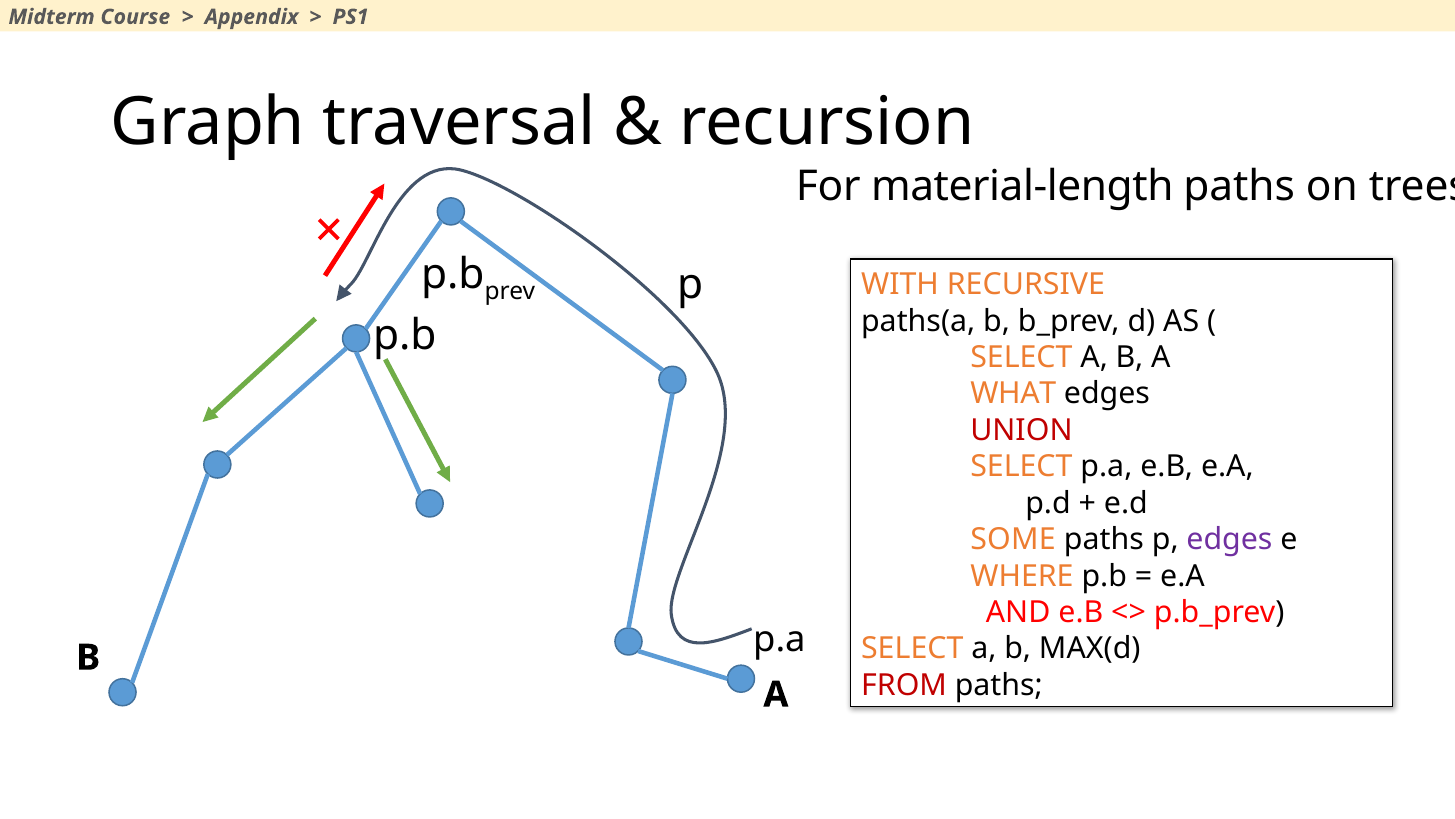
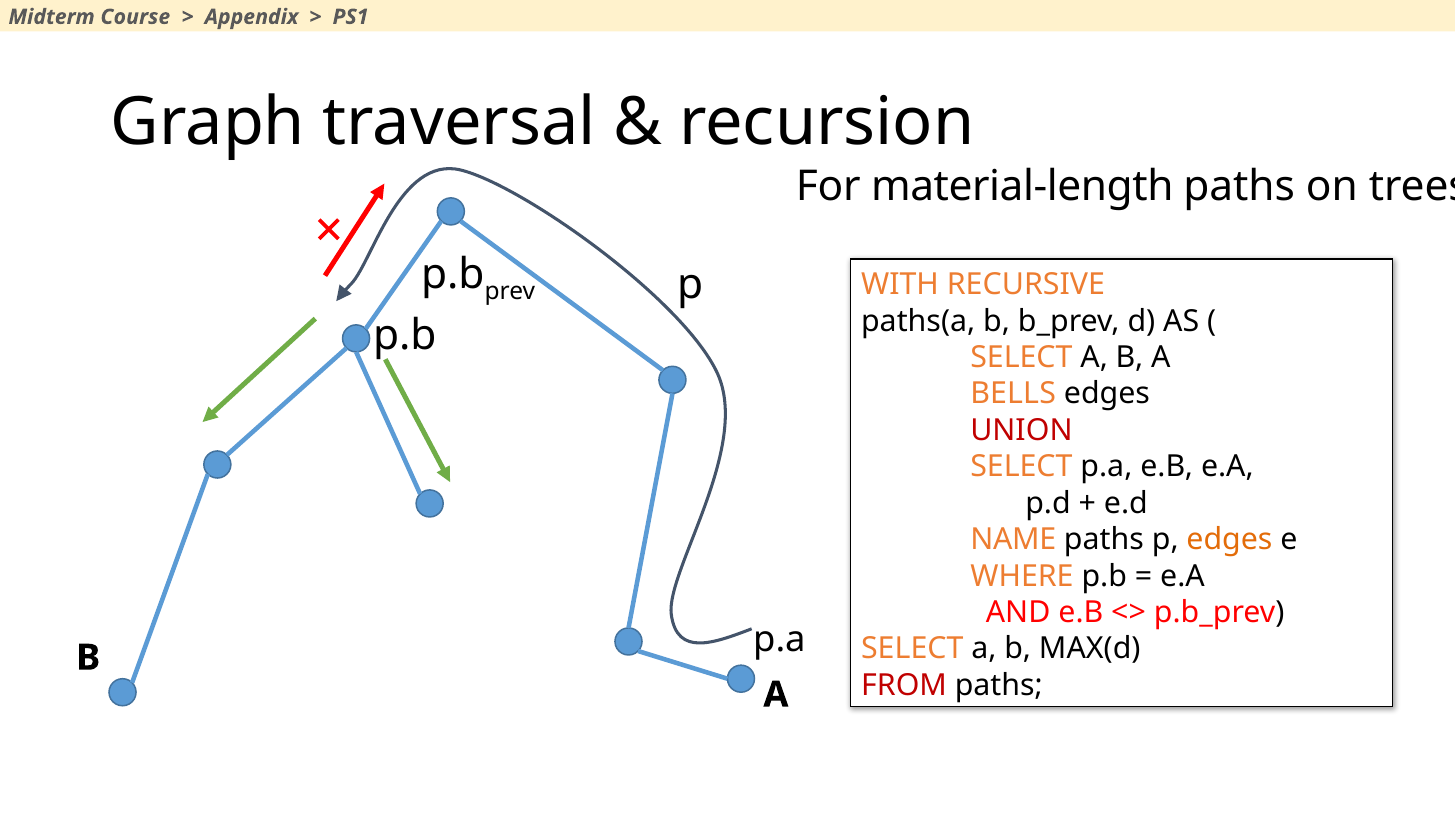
WHAT: WHAT -> BELLS
SOME: SOME -> NAME
edges at (1230, 539) colour: purple -> orange
